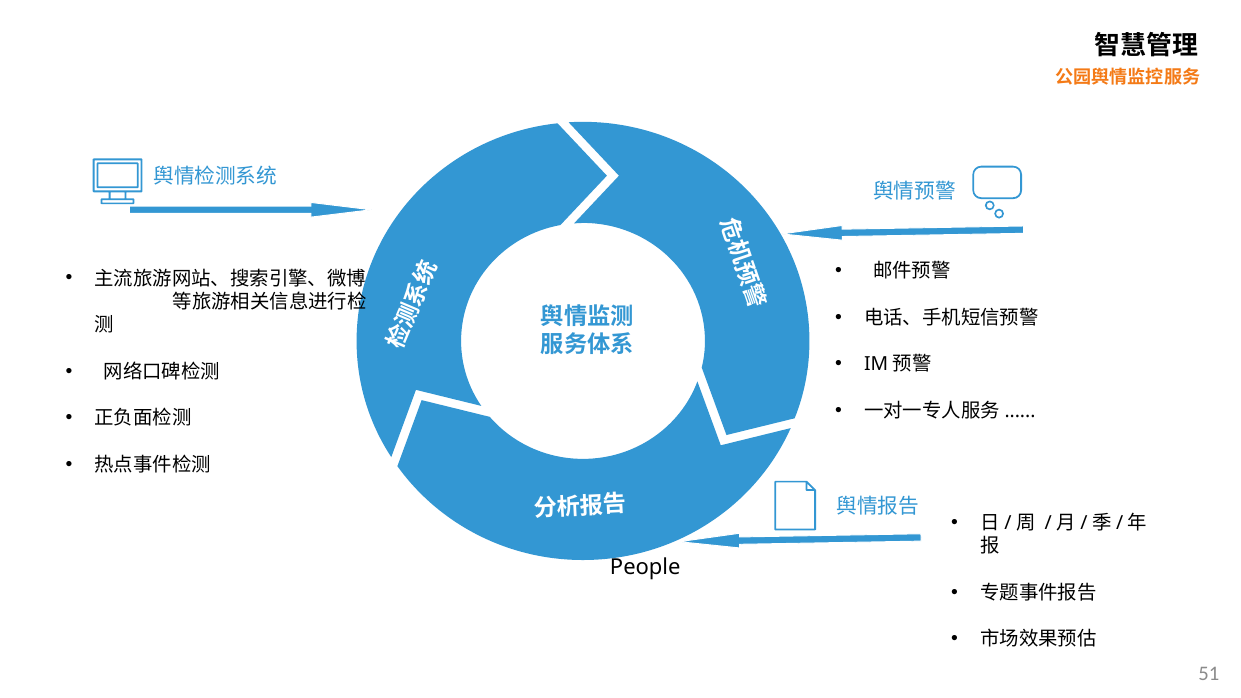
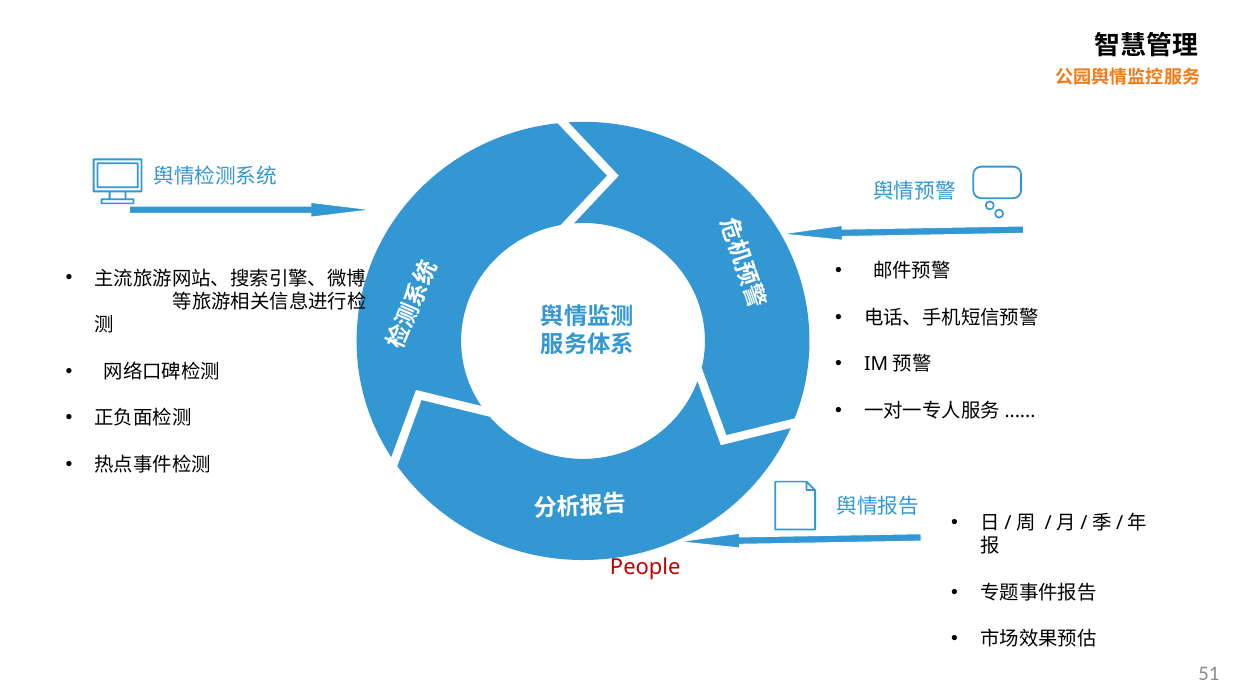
People colour: black -> red
